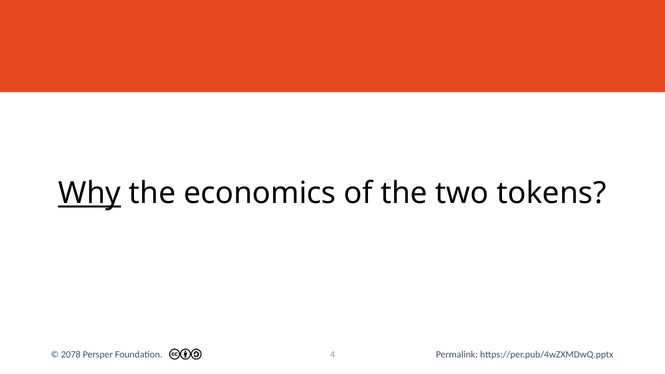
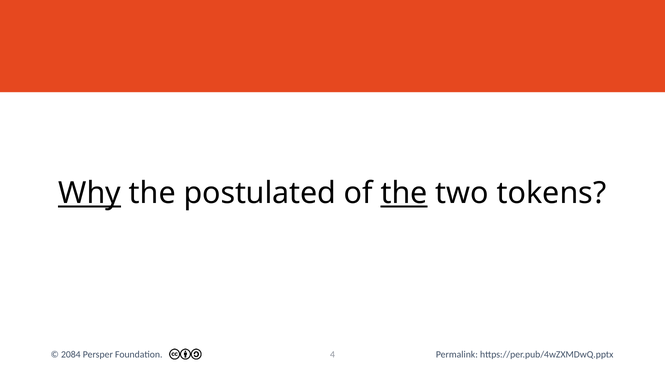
economics: economics -> postulated
the at (404, 193) underline: none -> present
2078: 2078 -> 2084
